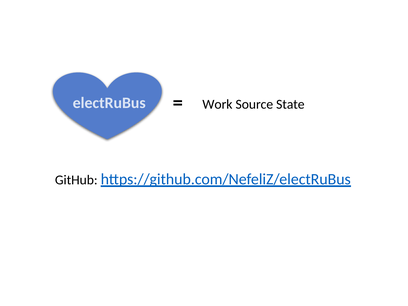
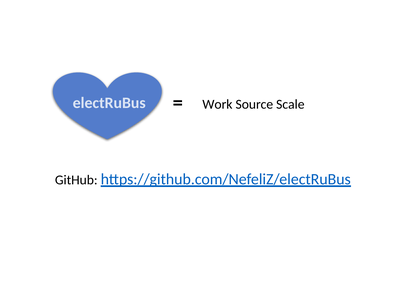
State: State -> Scale
